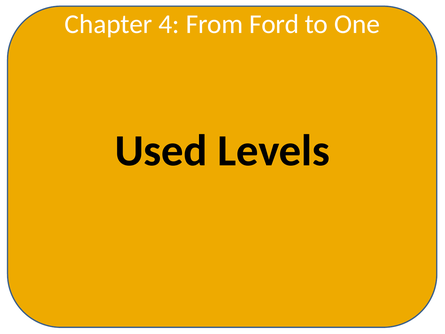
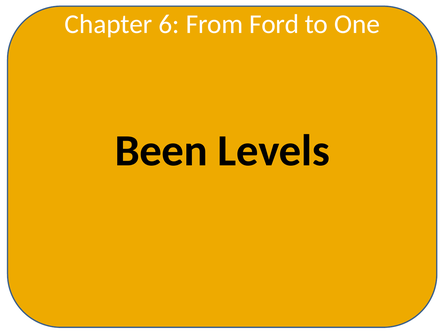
4: 4 -> 6
Used: Used -> Been
